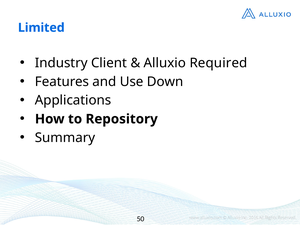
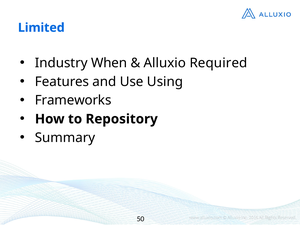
Client: Client -> When
Down: Down -> Using
Applications: Applications -> Frameworks
